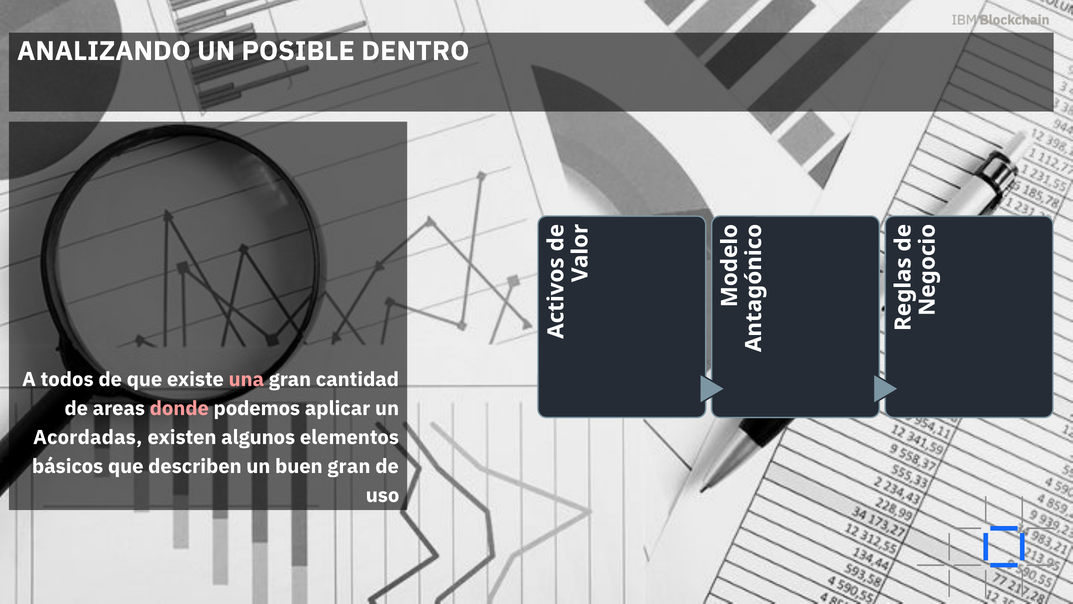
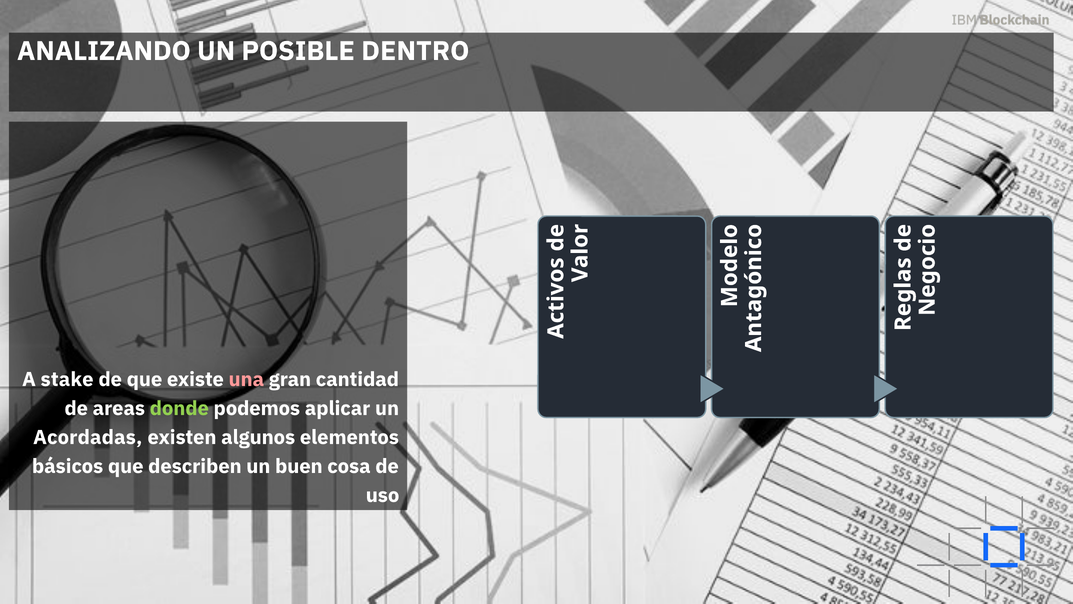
todos: todos -> stake
donde colour: pink -> light green
buen gran: gran -> cosa
